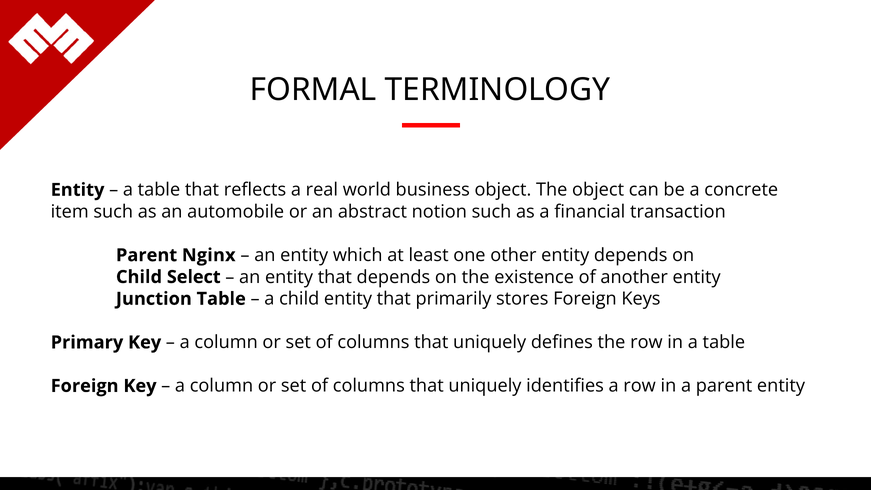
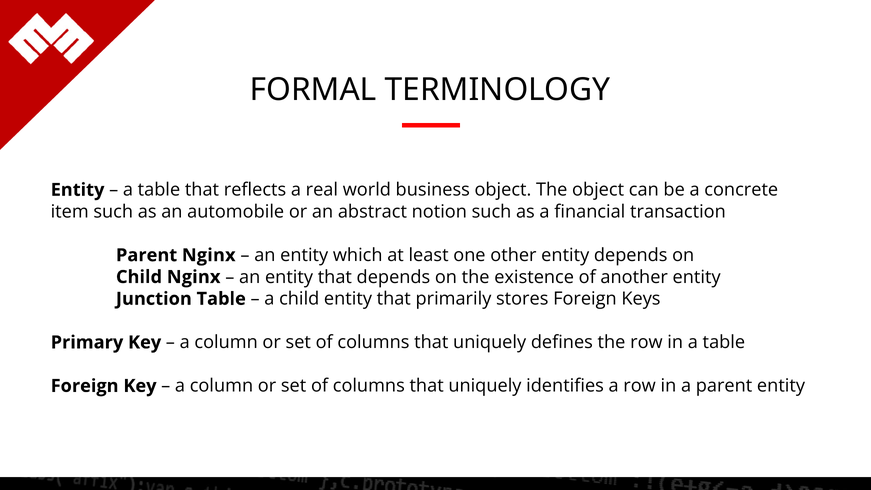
Child Select: Select -> Nginx
